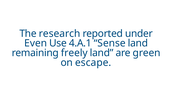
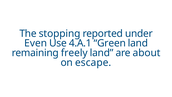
research: research -> stopping
Sense: Sense -> Green
green: green -> about
